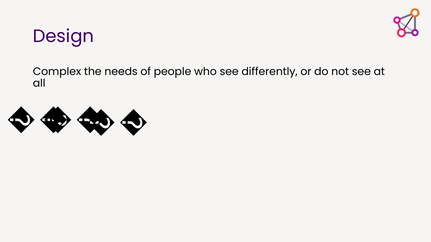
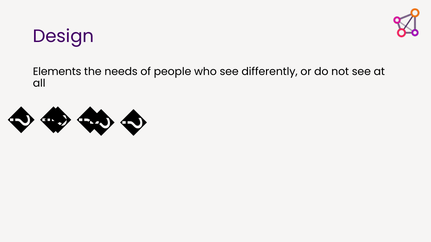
Complex: Complex -> Elements
